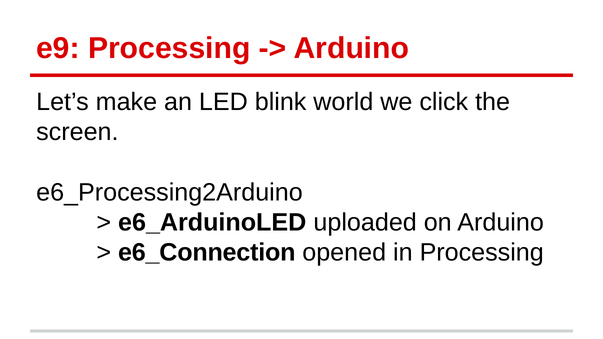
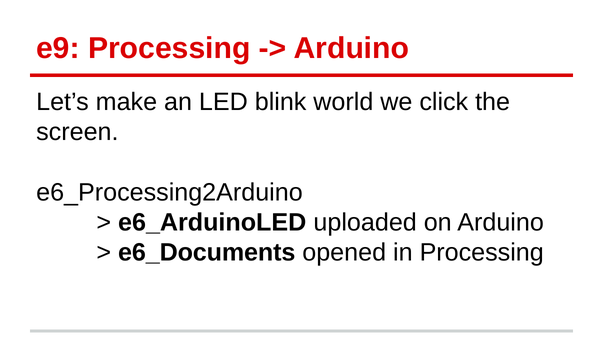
e6_Connection: e6_Connection -> e6_Documents
